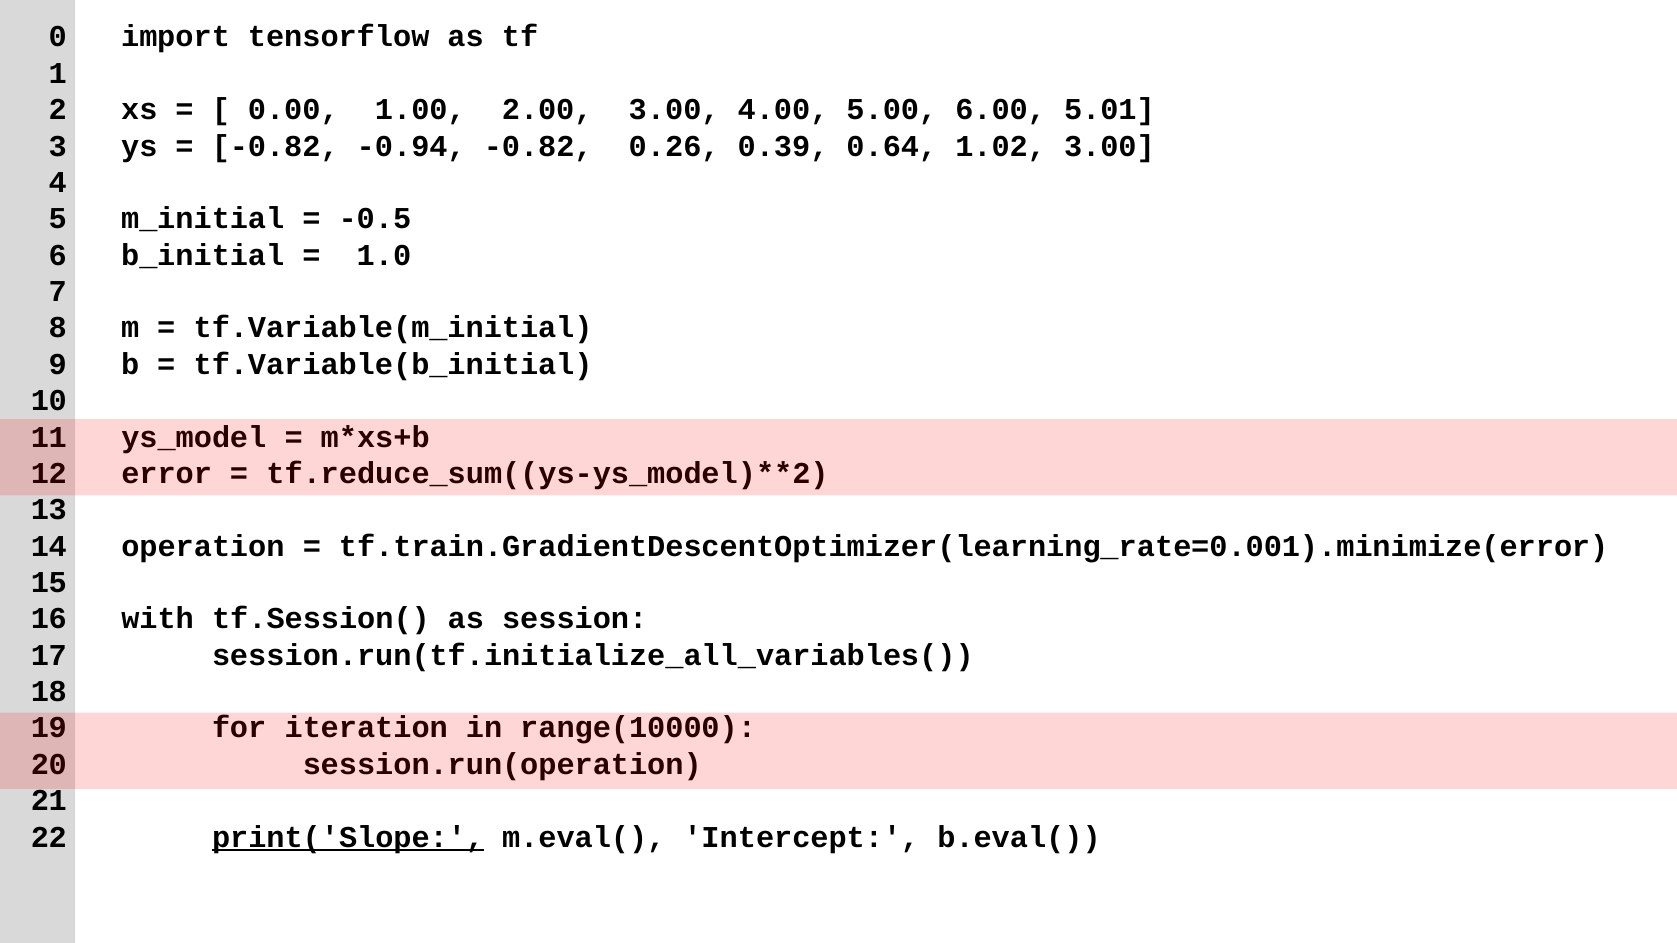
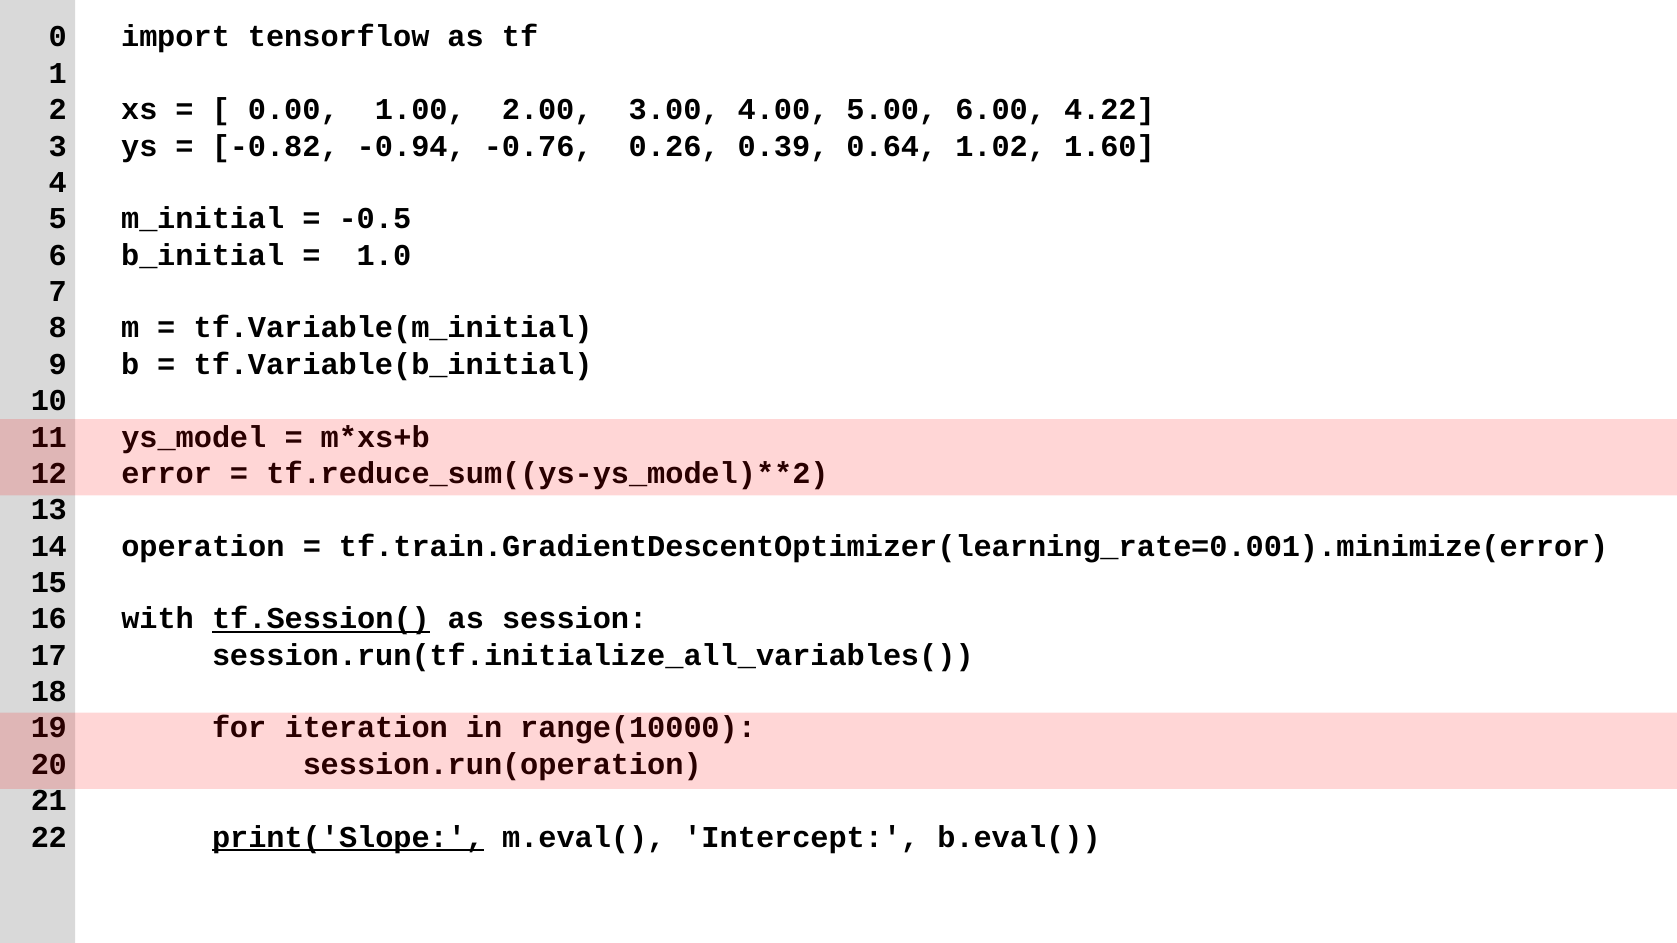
5.01: 5.01 -> 4.22
-0.94 -0.82: -0.82 -> -0.76
1.02 3.00: 3.00 -> 1.60
tf.Session( underline: none -> present
